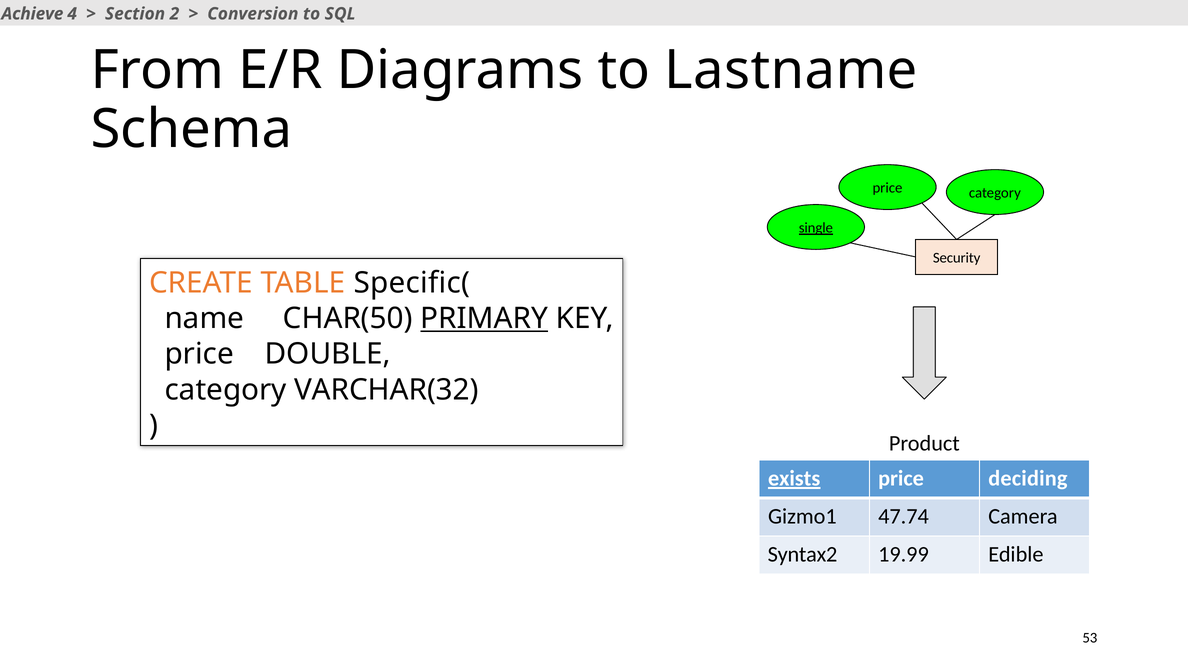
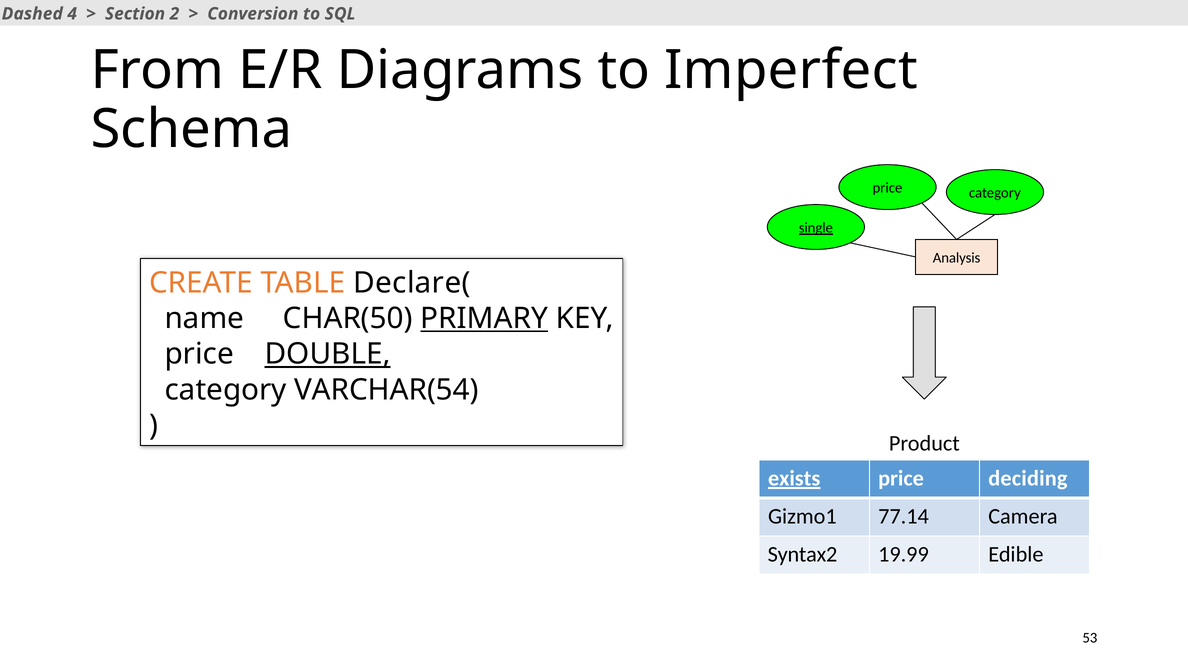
Achieve: Achieve -> Dashed
Lastname: Lastname -> Imperfect
Security: Security -> Analysis
Specific(: Specific( -> Declare(
DOUBLE underline: none -> present
VARCHAR(32: VARCHAR(32 -> VARCHAR(54
47.74: 47.74 -> 77.14
